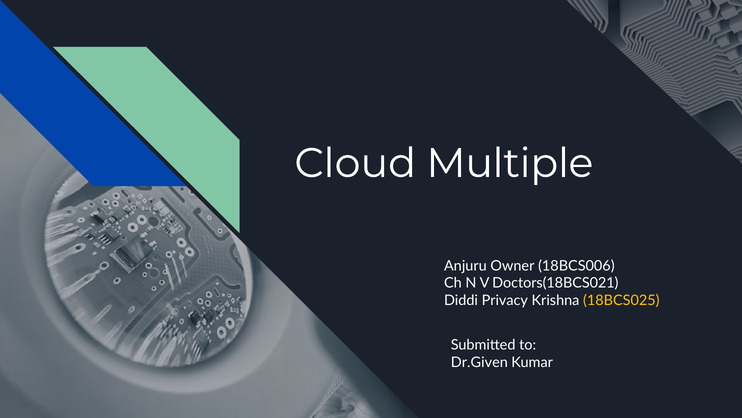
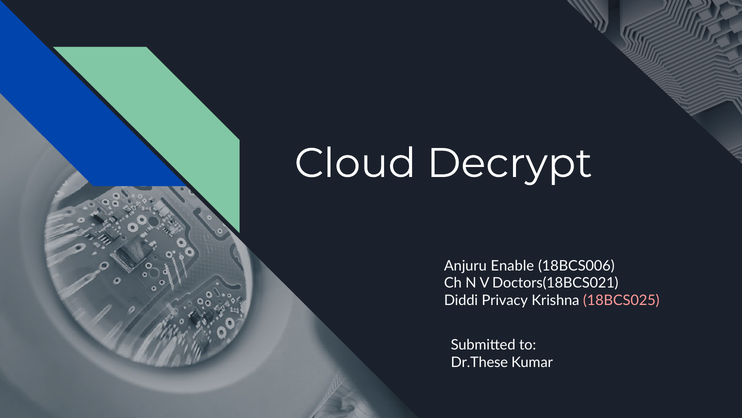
Multiple: Multiple -> Decrypt
Owner: Owner -> Enable
18BCS025 colour: yellow -> pink
Dr.Given: Dr.Given -> Dr.These
